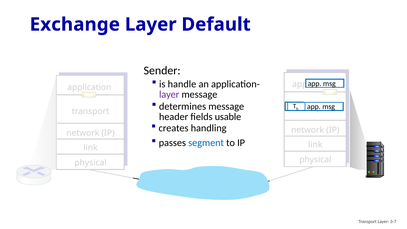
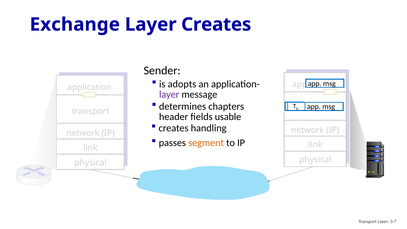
Layer Default: Default -> Creates
handle: handle -> adopts
determines message: message -> chapters
segment colour: blue -> orange
